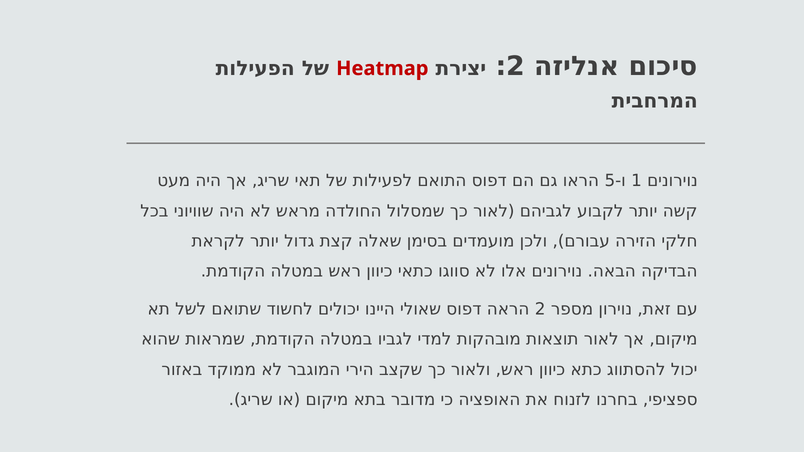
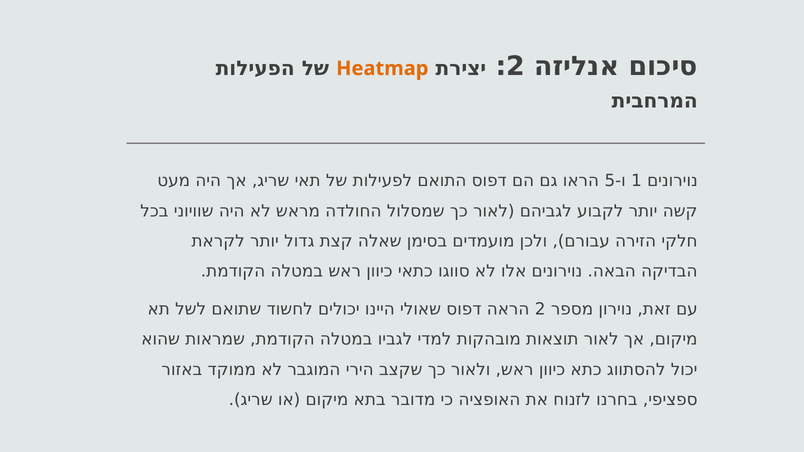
Heatmap colour: red -> orange
